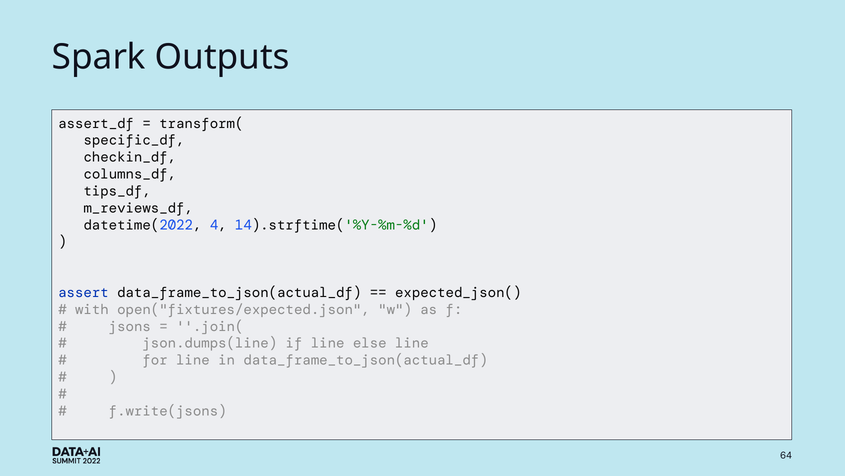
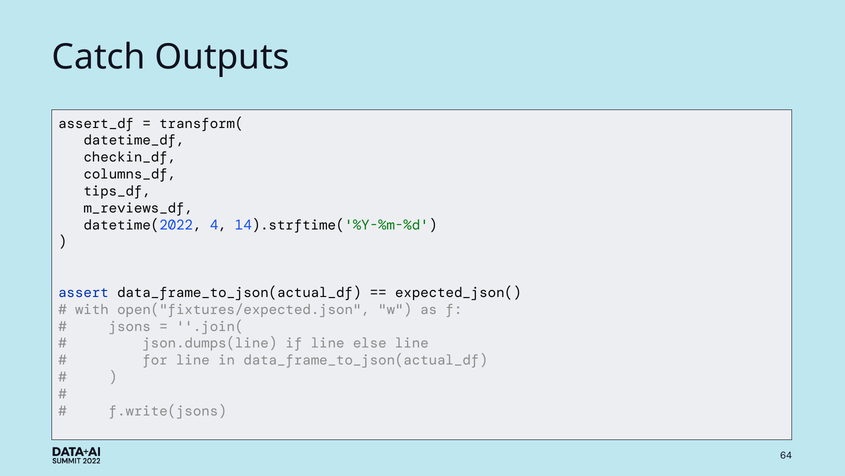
Spark: Spark -> Catch
specific_df: specific_df -> datetime_df
